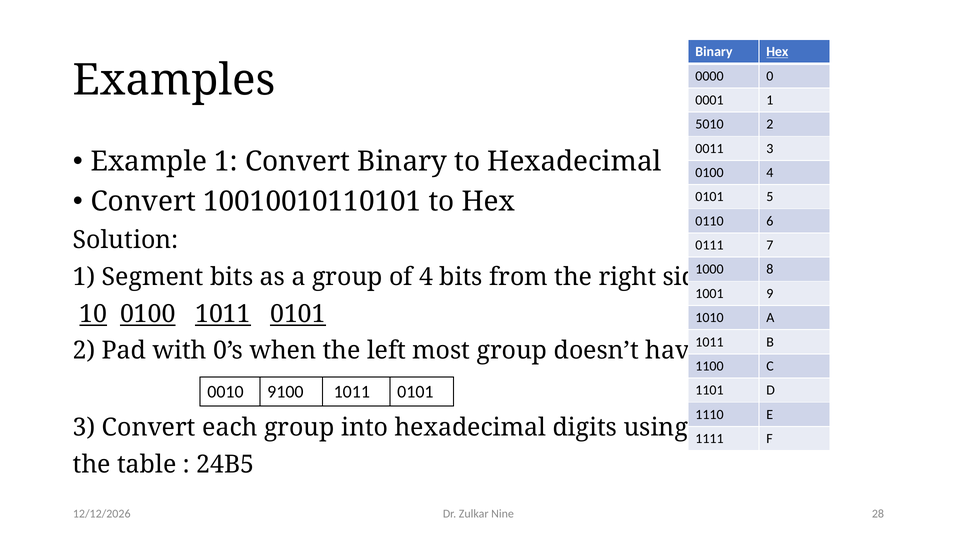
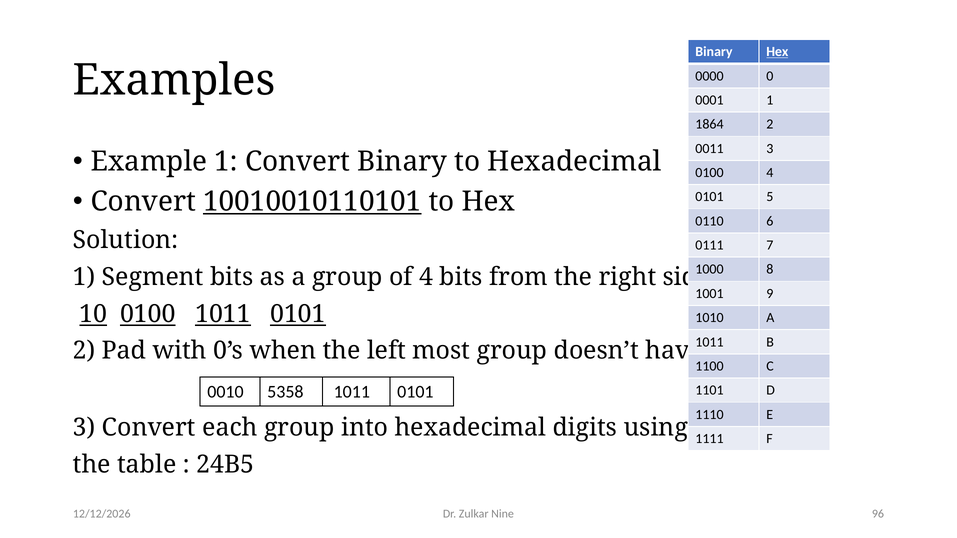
5010: 5010 -> 1864
10010010110101 underline: none -> present
9100: 9100 -> 5358
28: 28 -> 96
